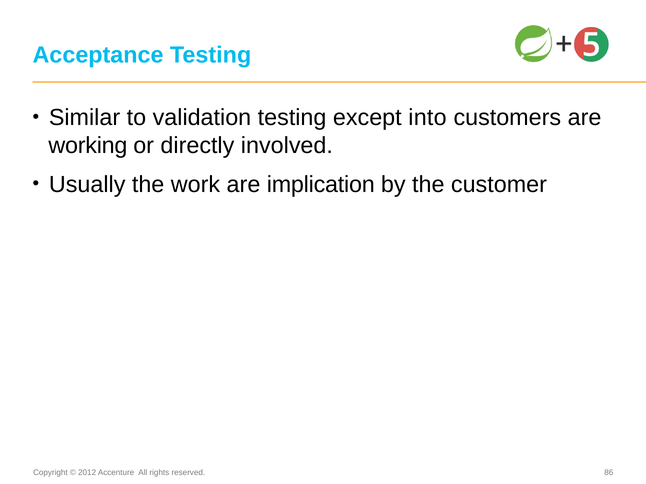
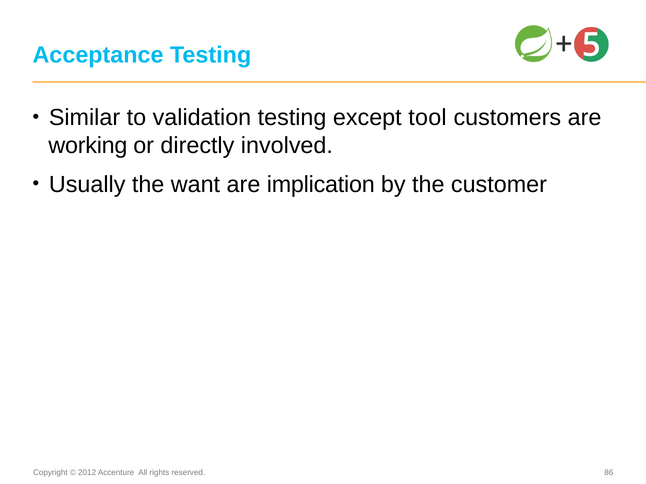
into: into -> tool
work: work -> want
